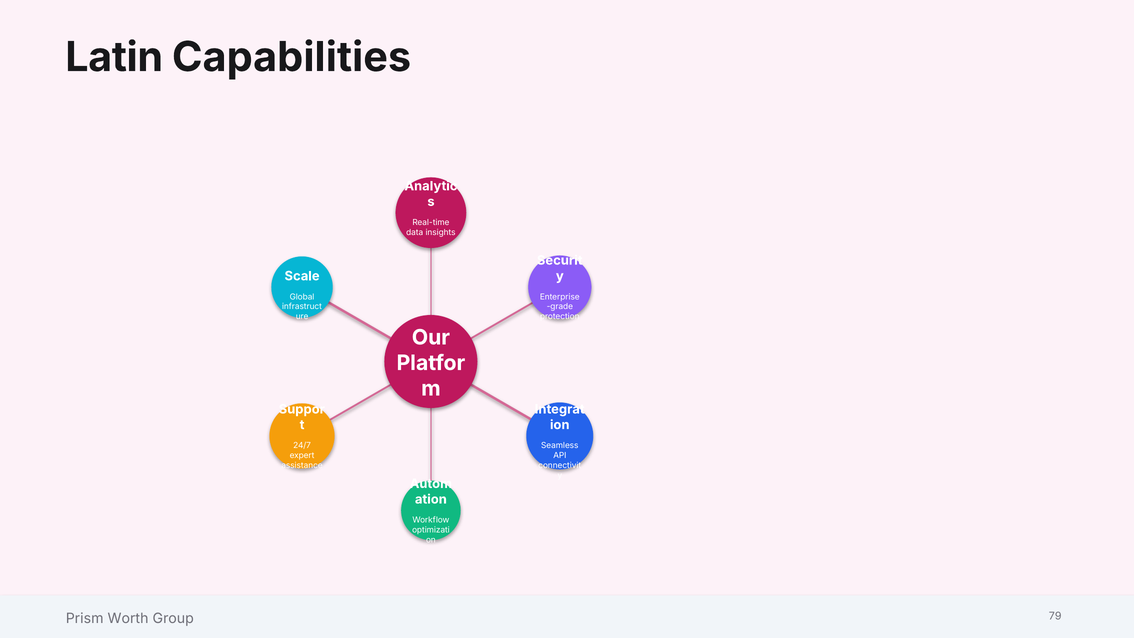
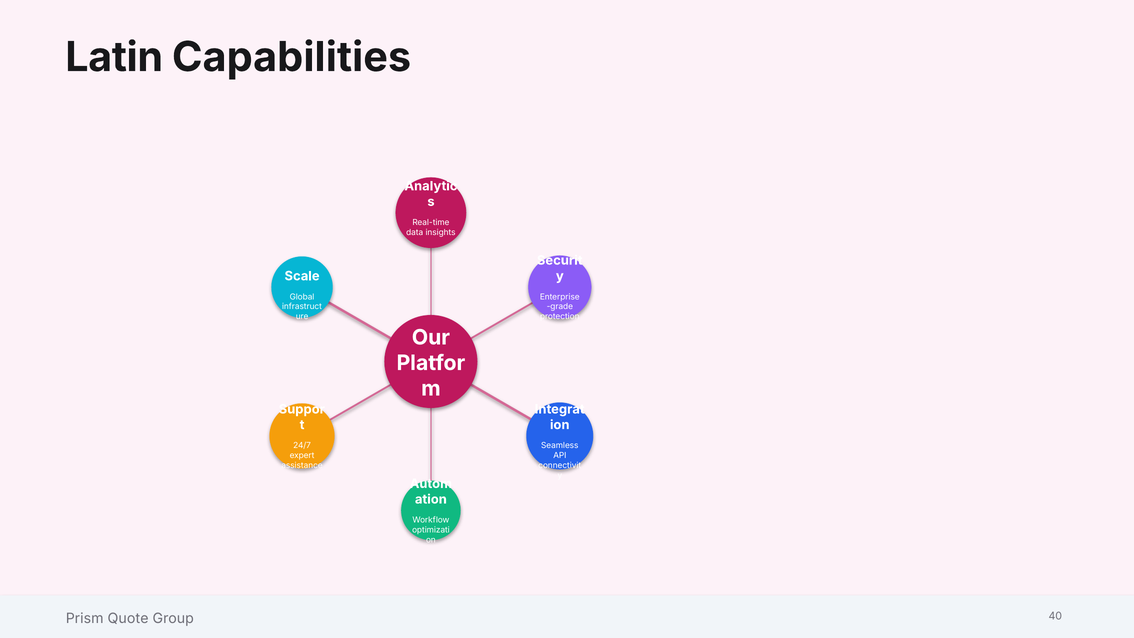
Worth: Worth -> Quote
79: 79 -> 40
